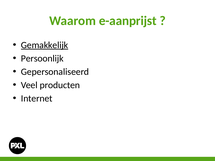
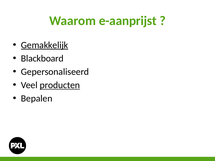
Persoonlijk: Persoonlijk -> Blackboard
producten underline: none -> present
Internet: Internet -> Bepalen
